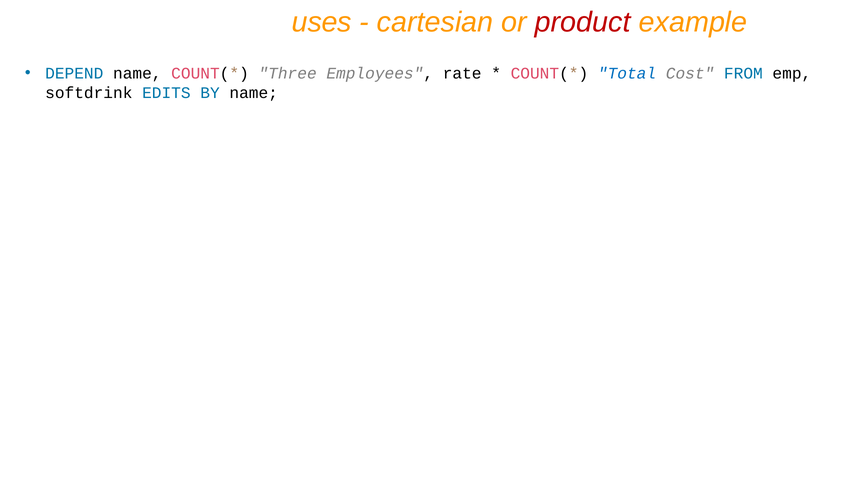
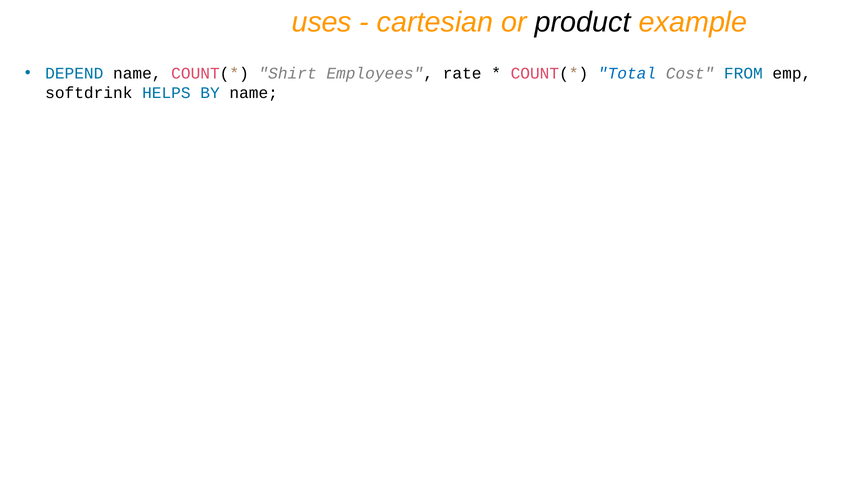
product colour: red -> black
Three: Three -> Shirt
EDITS: EDITS -> HELPS
